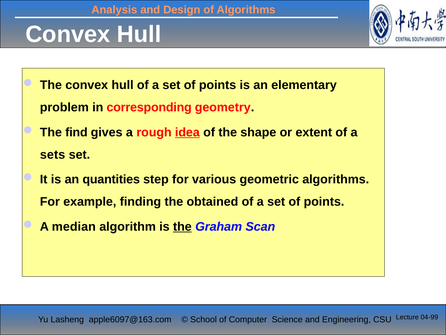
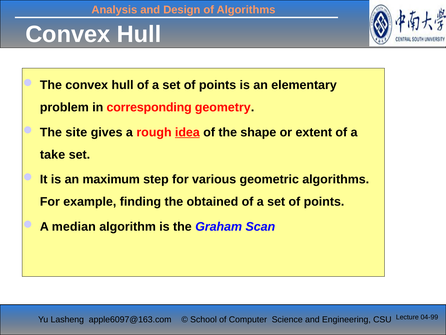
find: find -> site
sets: sets -> take
quantities: quantities -> maximum
the at (182, 226) underline: present -> none
